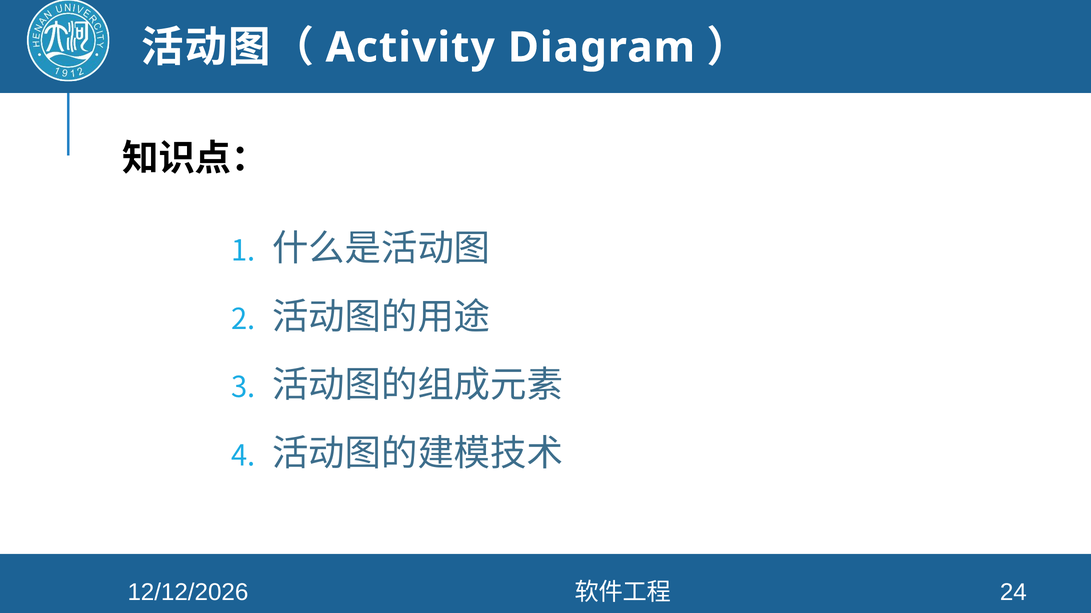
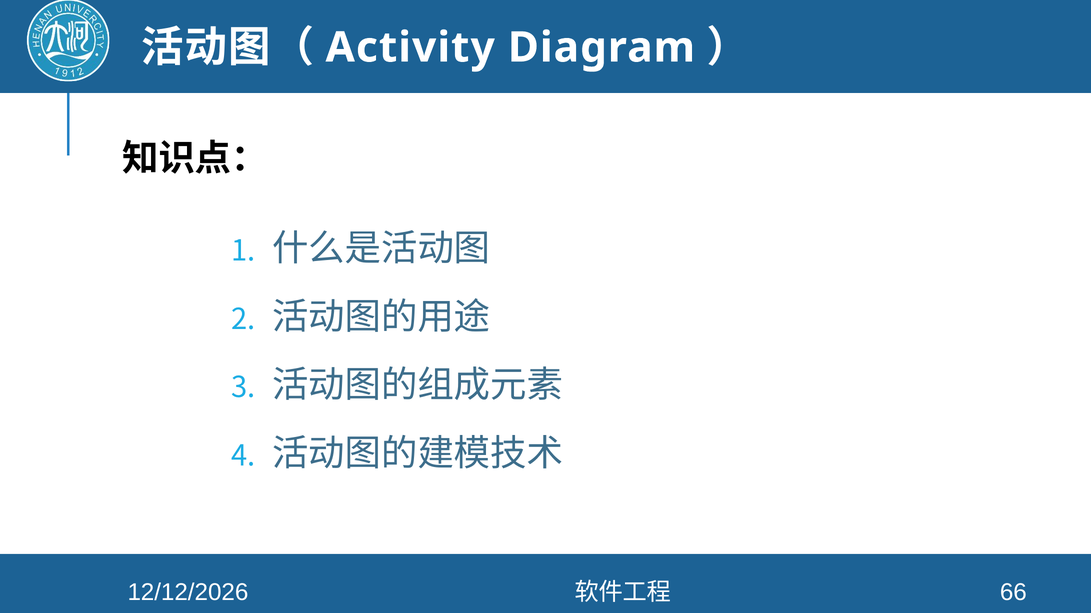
24: 24 -> 66
